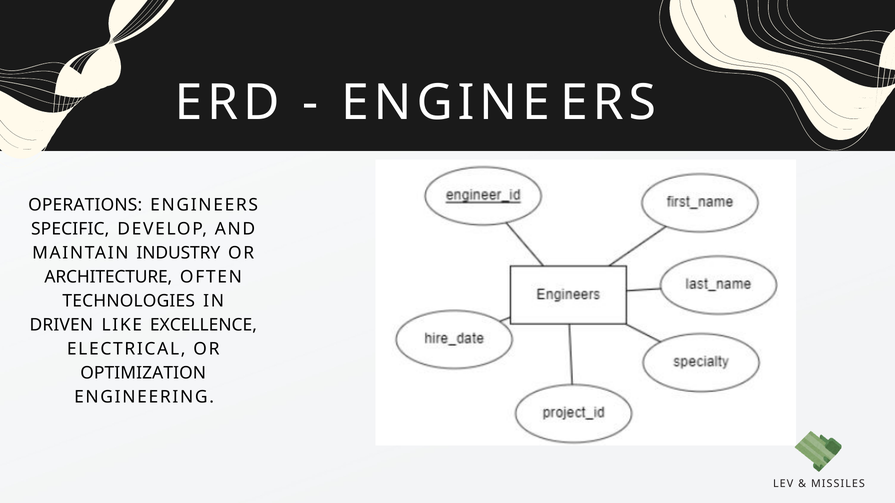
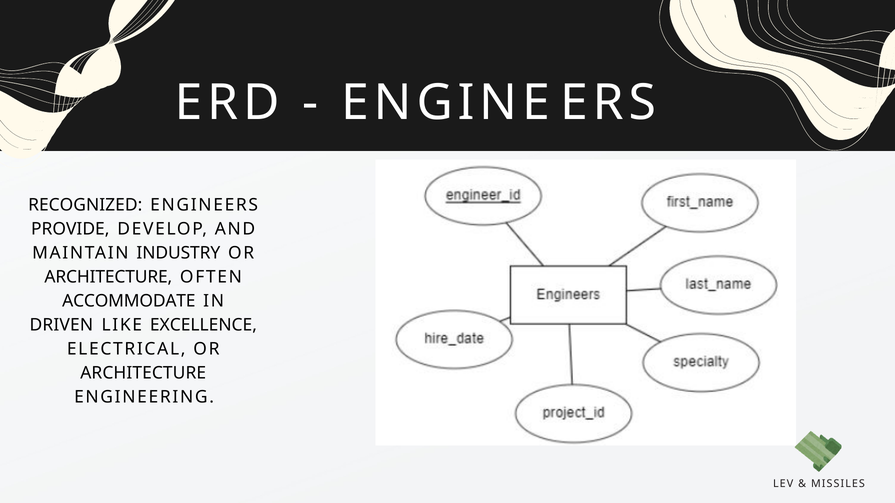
OPERATIONS: OPERATIONS -> RECOGNIZED
SPECIFIC: SPECIFIC -> PROVIDE
TECHNOLOGIES: TECHNOLOGIES -> ACCOMMODATE
OPTIMIZATION at (143, 373): OPTIMIZATION -> ARCHITECTURE
